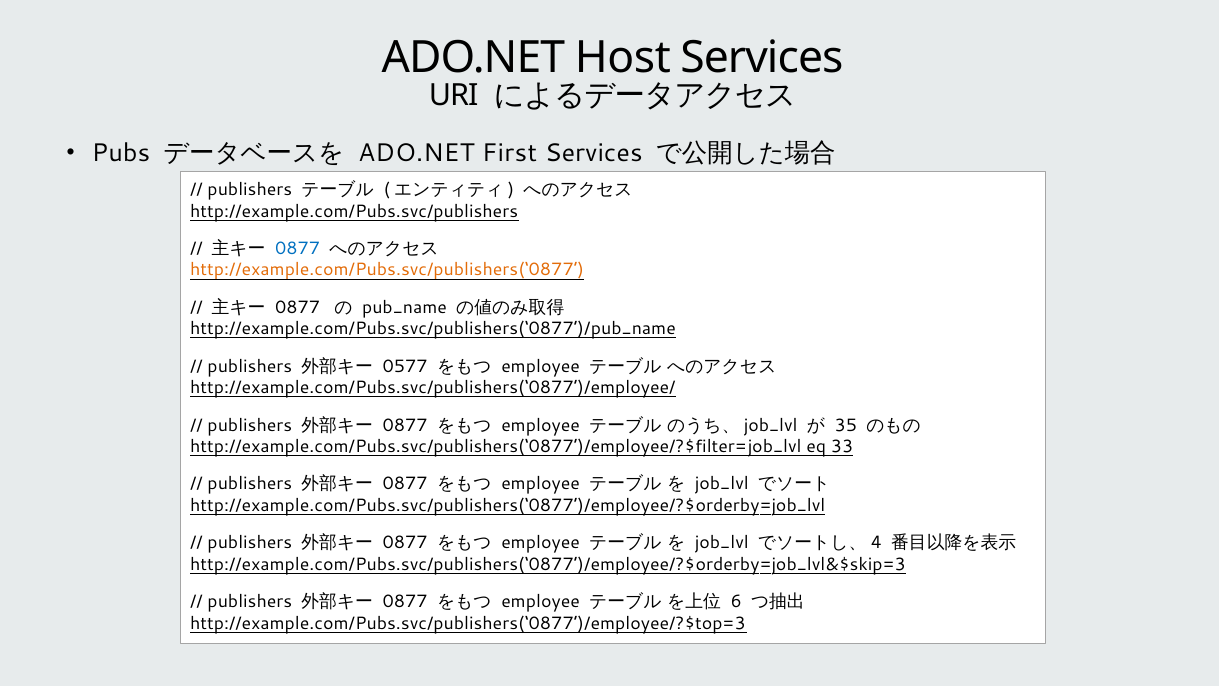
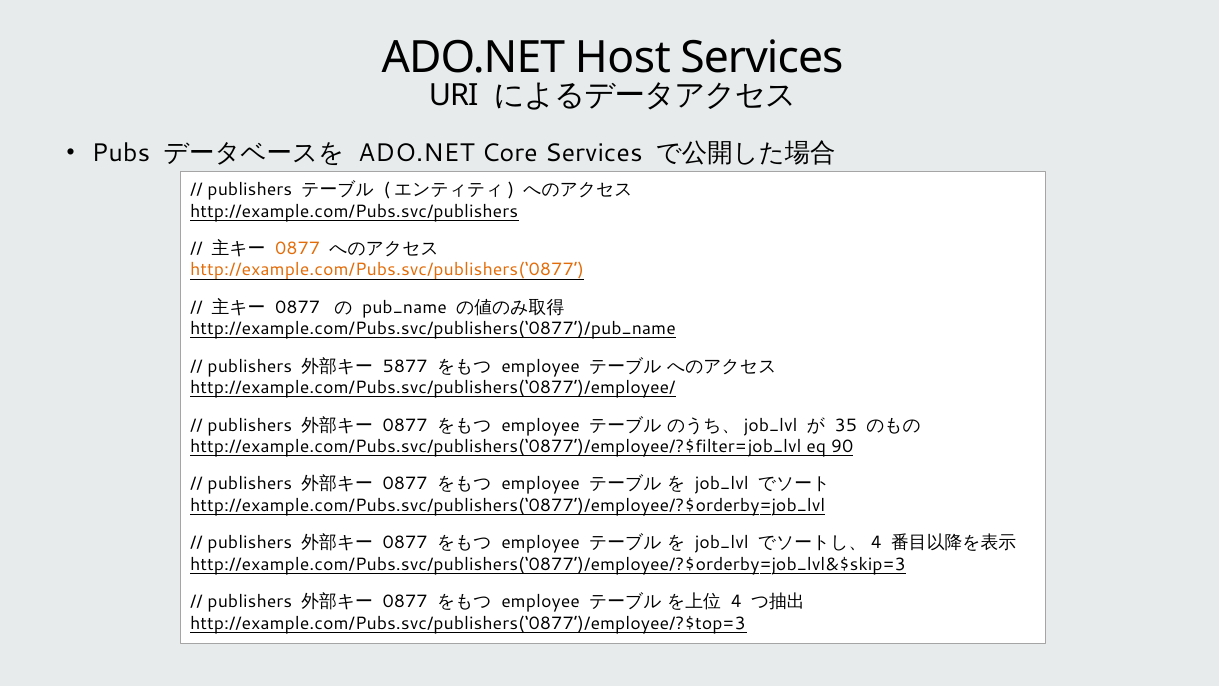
First: First -> Core
0877 at (298, 249) colour: blue -> orange
0577: 0577 -> 5877
33: 33 -> 90
6: 6 -> 4
